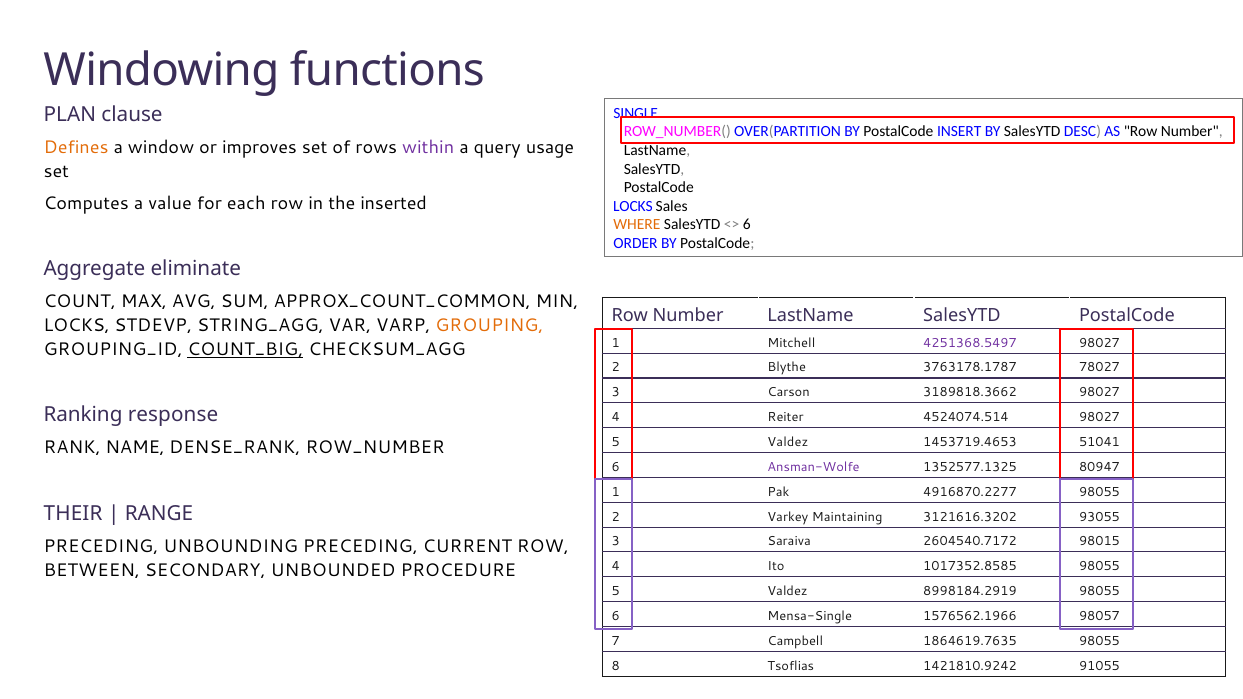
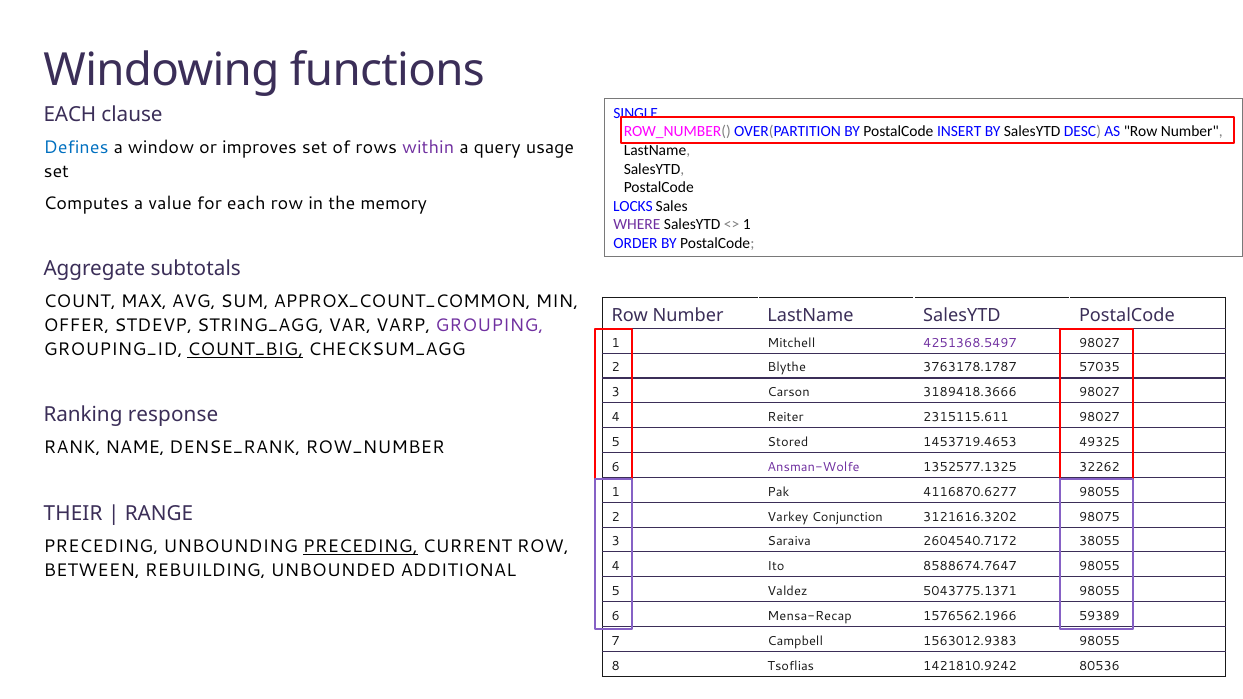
PLAN at (70, 114): PLAN -> EACH
Defines colour: orange -> blue
inserted: inserted -> memory
WHERE colour: orange -> purple
6 at (747, 225): 6 -> 1
eliminate: eliminate -> subtotals
LOCKS at (77, 326): LOCKS -> OFFER
GROUPING colour: orange -> purple
78027: 78027 -> 57035
3189818.3662: 3189818.3662 -> 3189418.3666
4524074.514: 4524074.514 -> 2315115.611
Valdez at (788, 442): Valdez -> Stored
51041: 51041 -> 49325
80947: 80947 -> 32262
4916870.2277: 4916870.2277 -> 4116870.6277
Maintaining: Maintaining -> Conjunction
93055: 93055 -> 98075
98015: 98015 -> 38055
PRECEDING at (360, 547) underline: none -> present
1017352.8585: 1017352.8585 -> 8588674.7647
SECONDARY: SECONDARY -> REBUILDING
PROCEDURE: PROCEDURE -> ADDITIONAL
8998184.2919: 8998184.2919 -> 5043775.1371
Mensa-Single: Mensa-Single -> Mensa-Recap
98057: 98057 -> 59389
1864619.7635: 1864619.7635 -> 1563012.9383
91055: 91055 -> 80536
